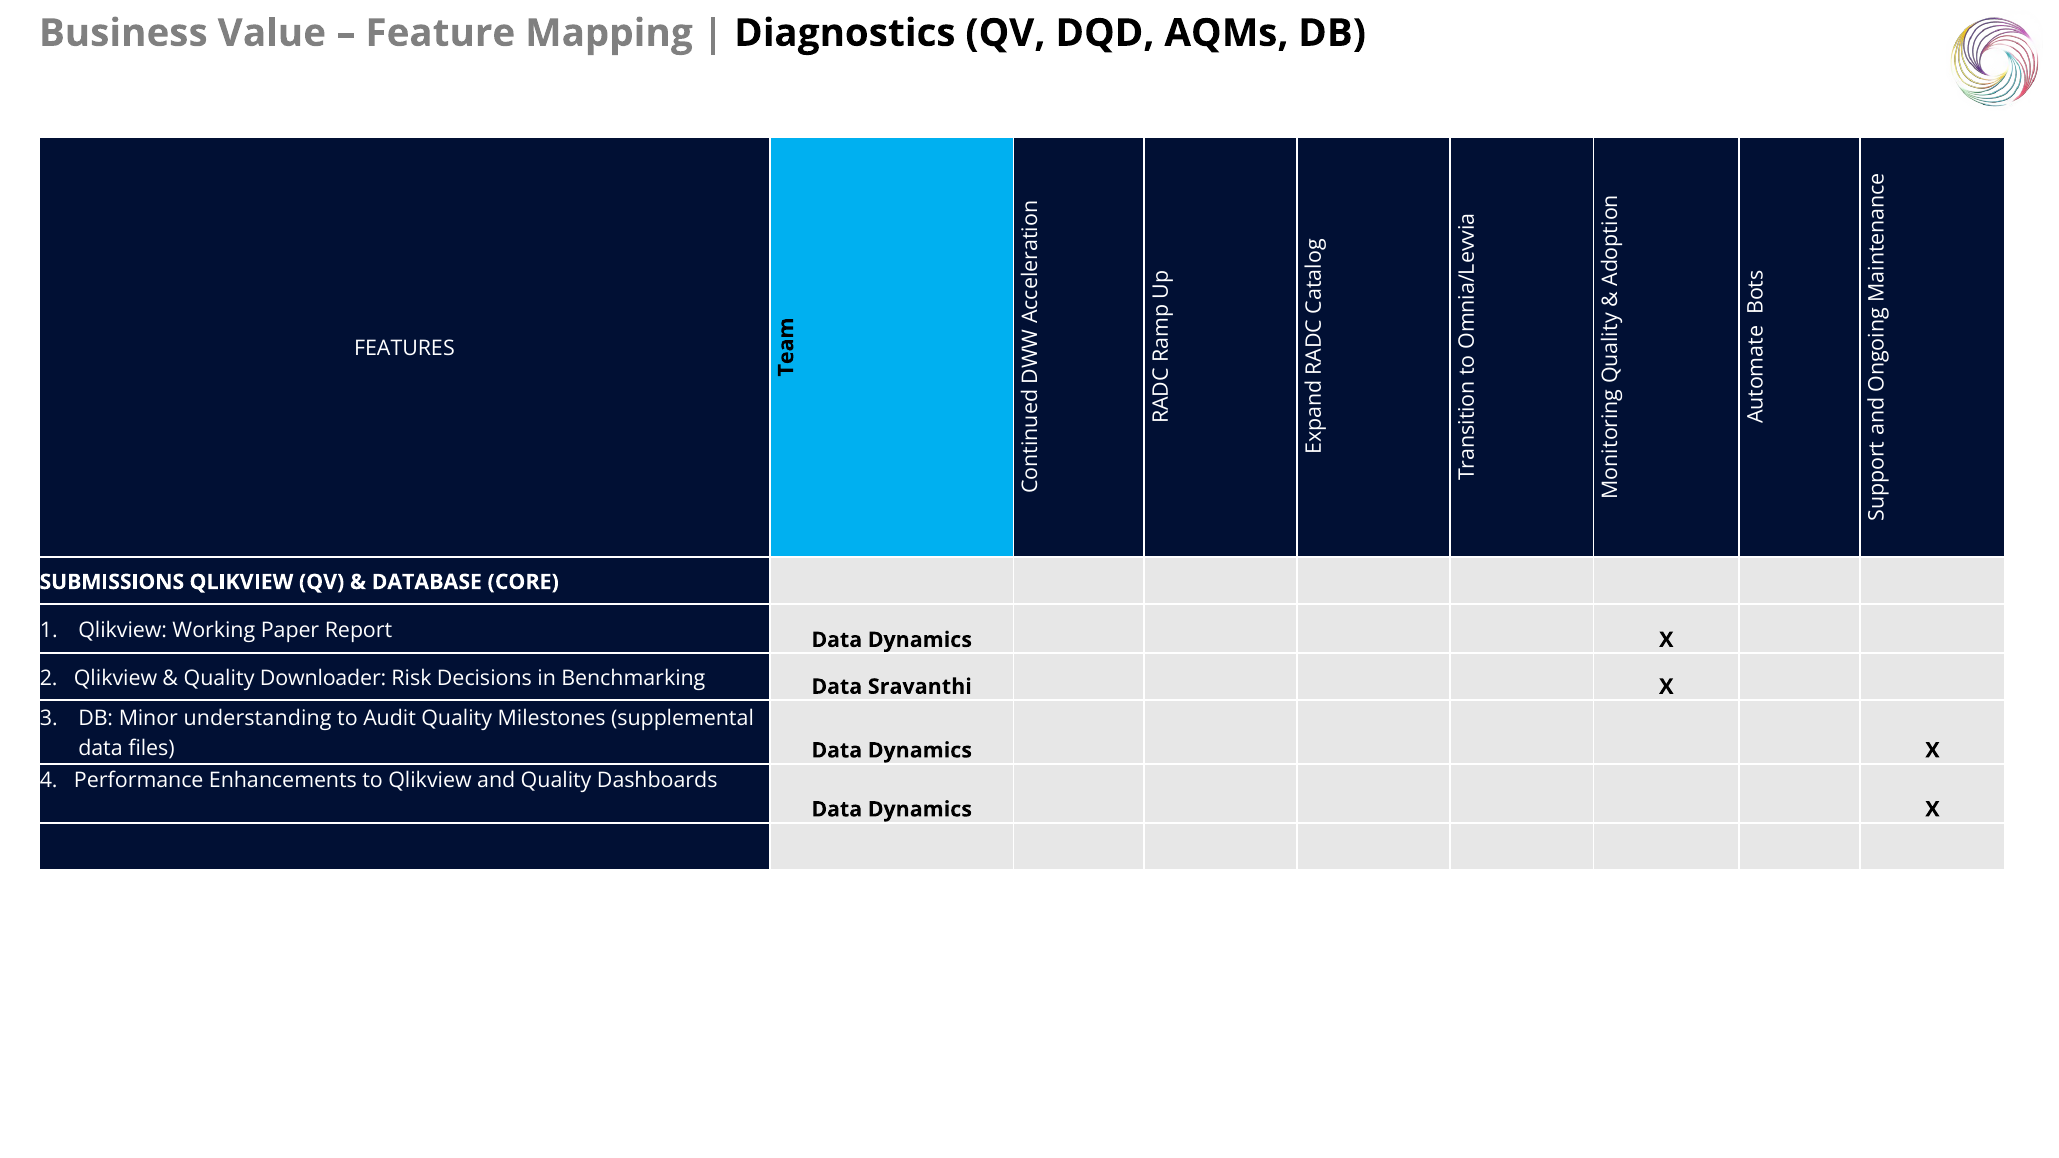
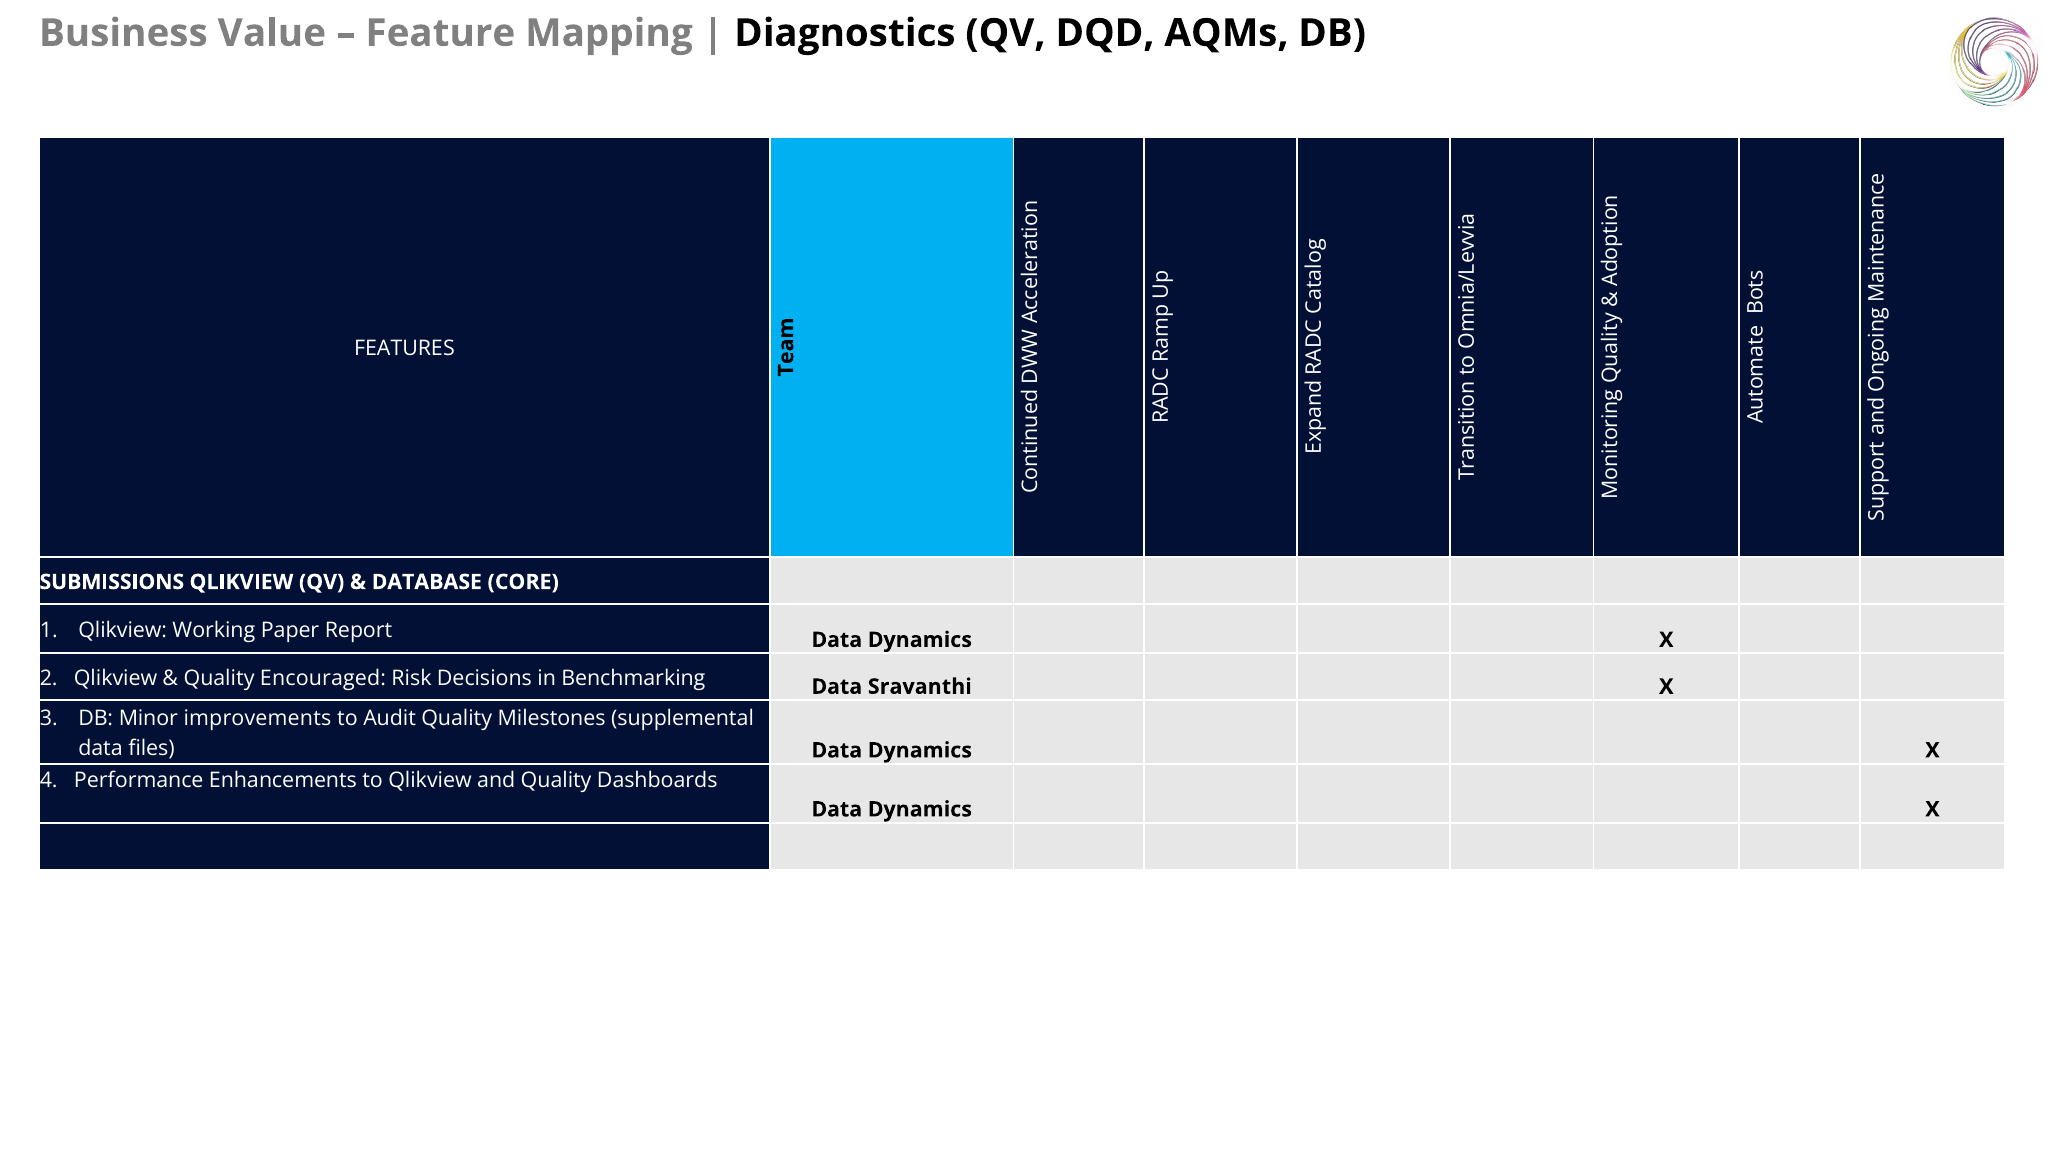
Downloader: Downloader -> Encouraged
understanding: understanding -> improvements
